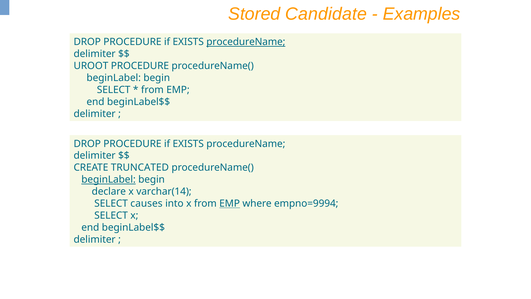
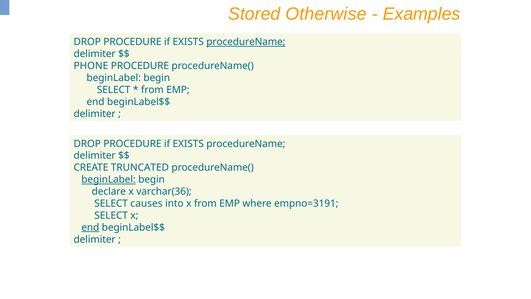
Candidate: Candidate -> Otherwise
UROOT: UROOT -> PHONE
varchar(14: varchar(14 -> varchar(36
EMP at (230, 203) underline: present -> none
empno=9994: empno=9994 -> empno=3191
end at (90, 227) underline: none -> present
